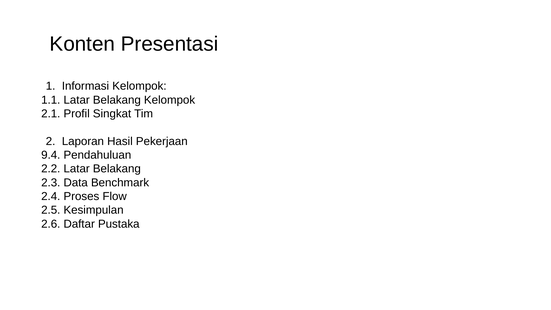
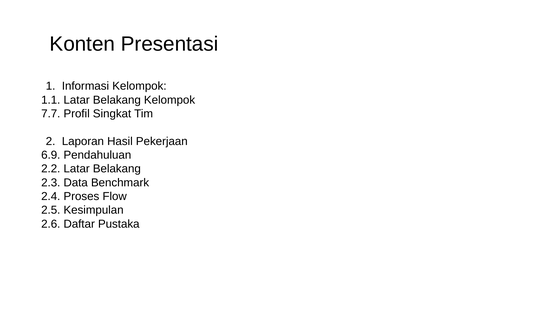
2.1: 2.1 -> 7.7
9.4: 9.4 -> 6.9
